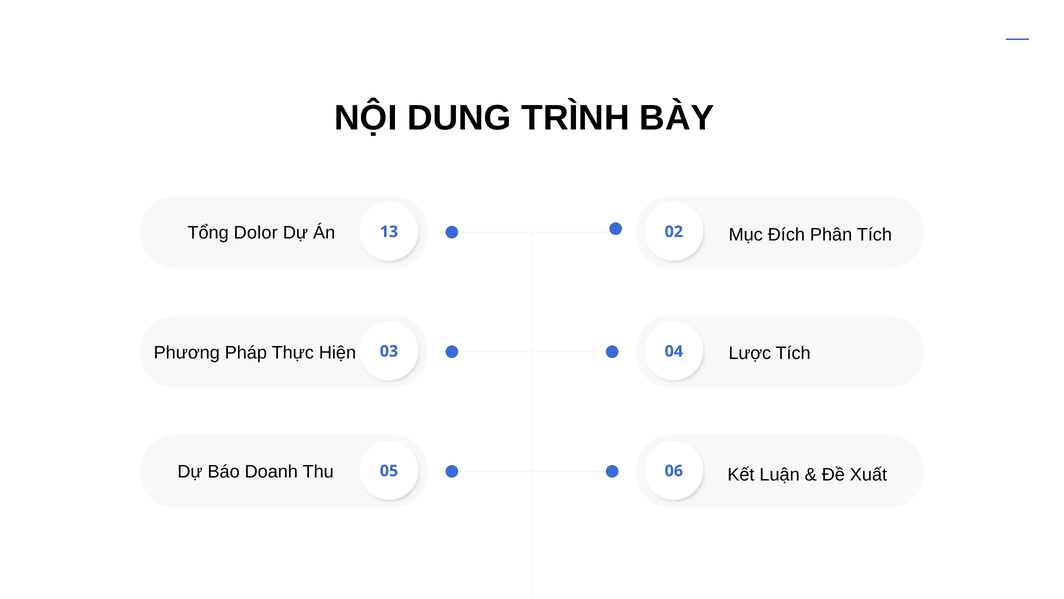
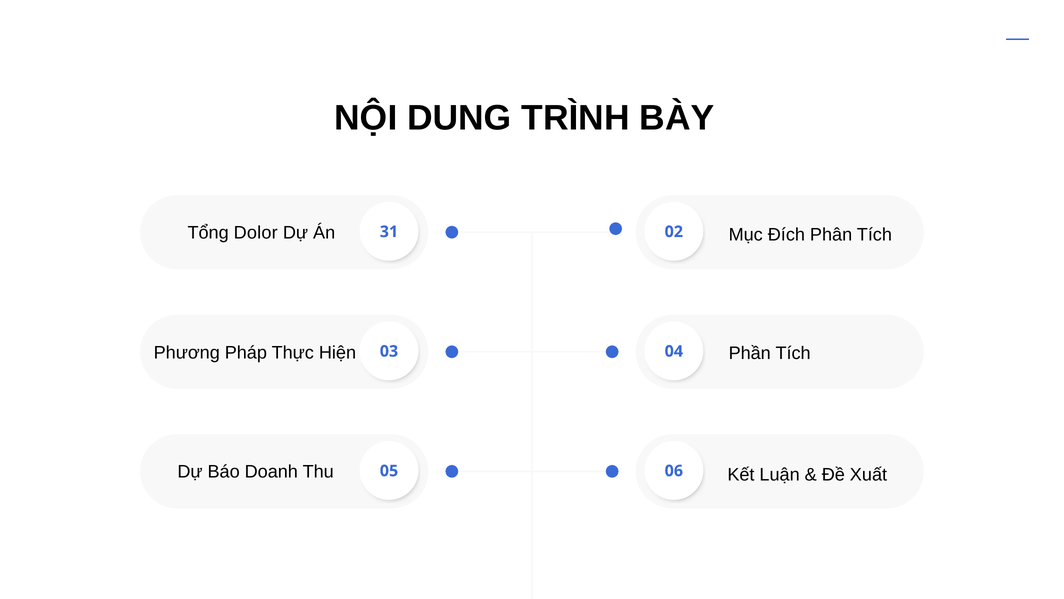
13: 13 -> 31
Lược: Lược -> Phần
